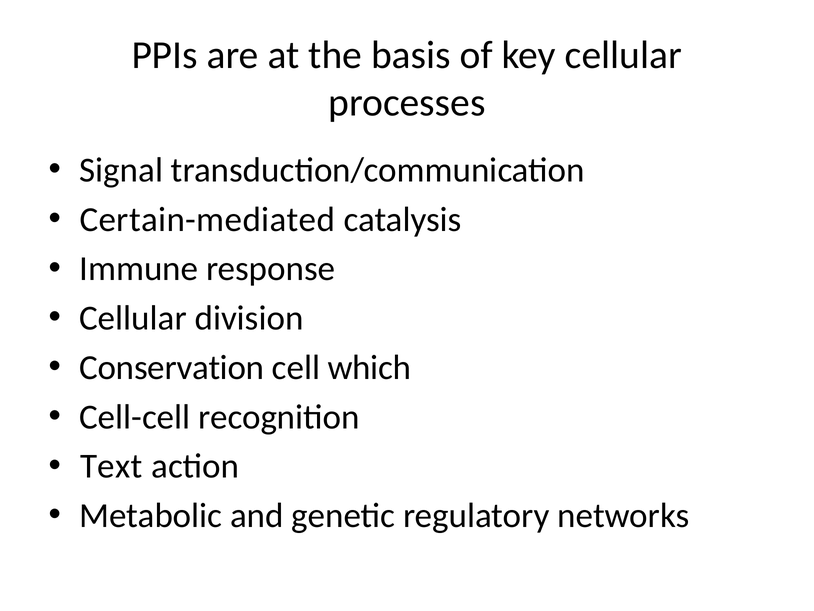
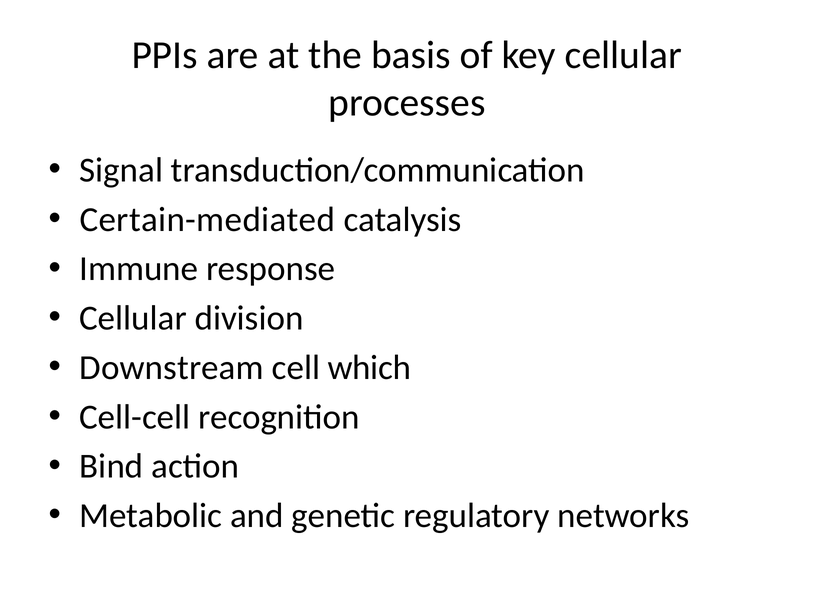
Conservation: Conservation -> Downstream
Text: Text -> Bind
